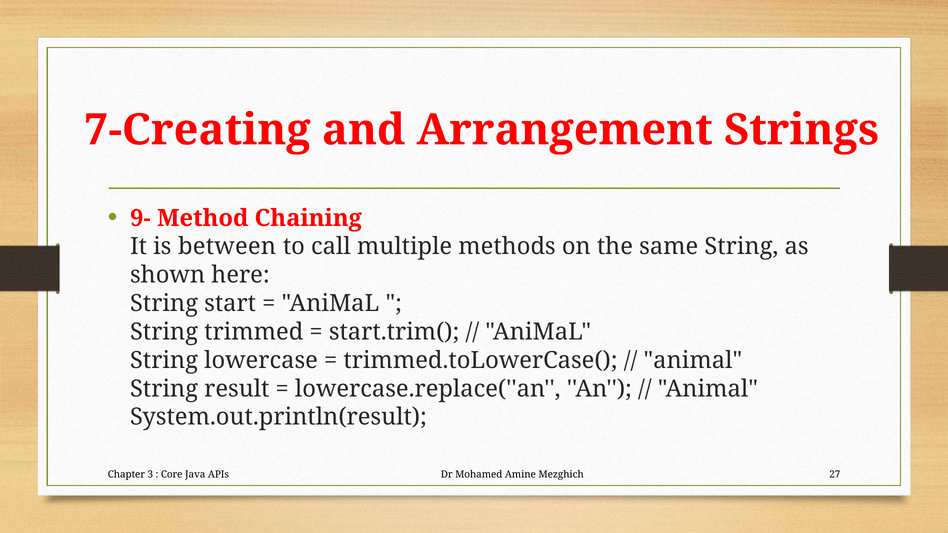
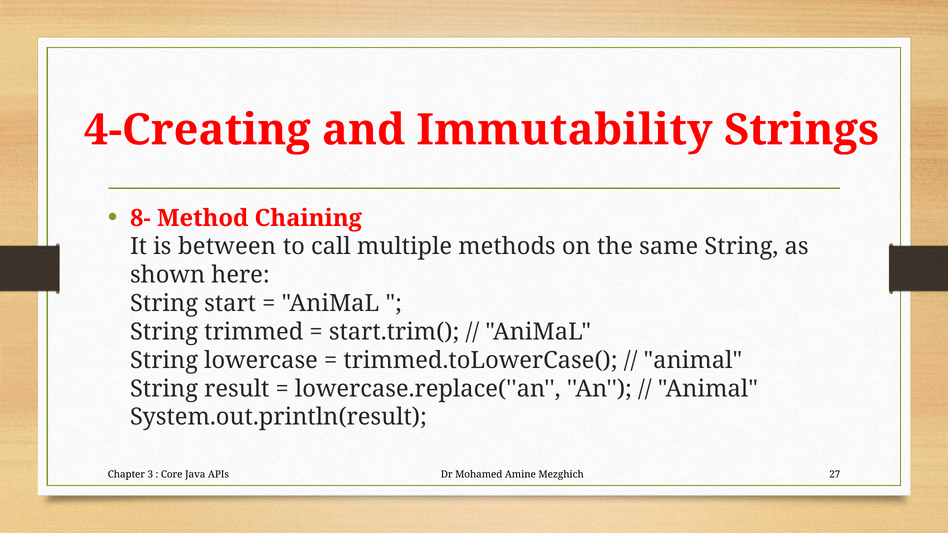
7-Creating: 7-Creating -> 4-Creating
Arrangement: Arrangement -> Immutability
9-: 9- -> 8-
